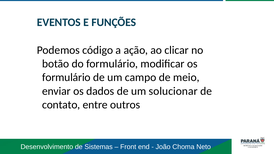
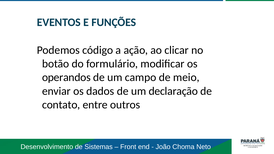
formulário at (66, 77): formulário -> operandos
solucionar: solucionar -> declaração
